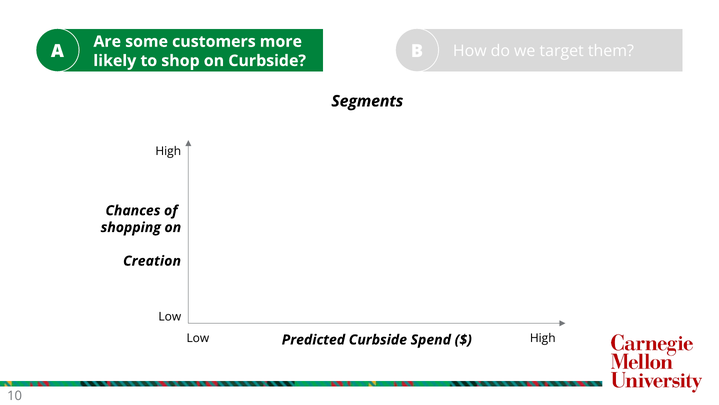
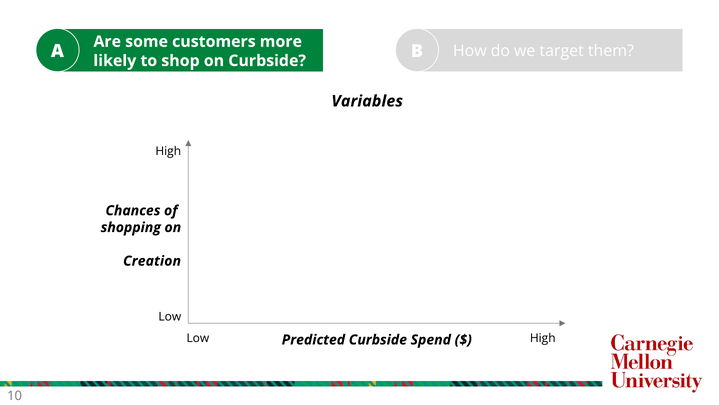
Segments: Segments -> Variables
